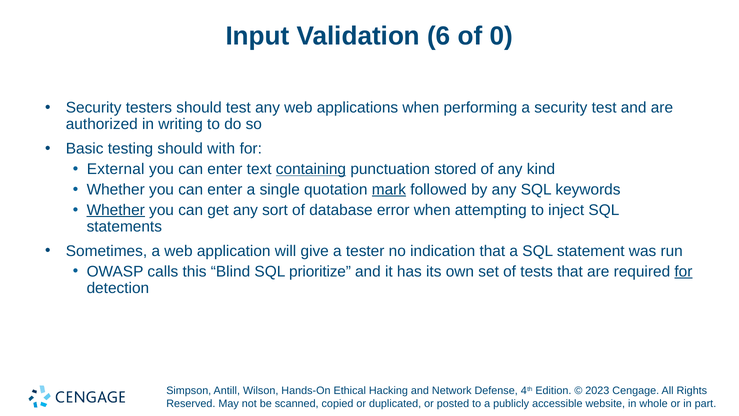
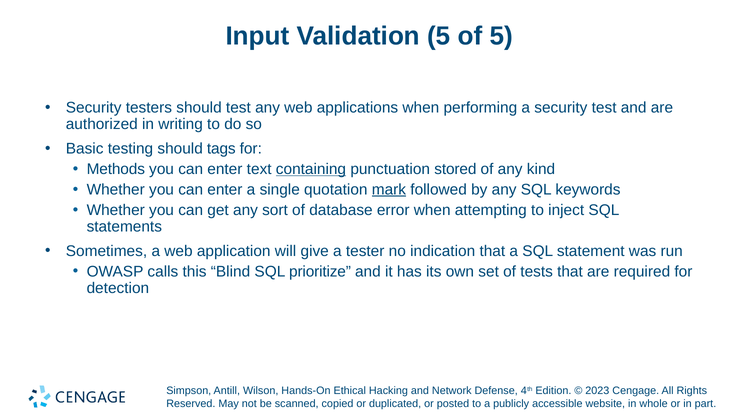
Validation 6: 6 -> 5
of 0: 0 -> 5
with: with -> tags
External: External -> Methods
Whether at (116, 210) underline: present -> none
for at (683, 271) underline: present -> none
